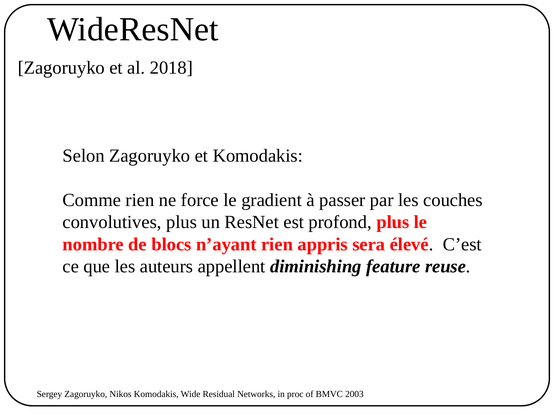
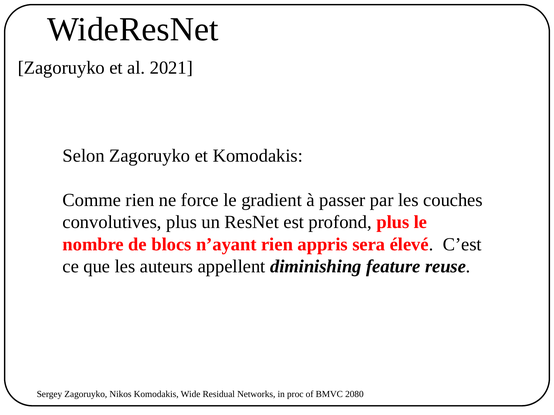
2018: 2018 -> 2021
2003: 2003 -> 2080
